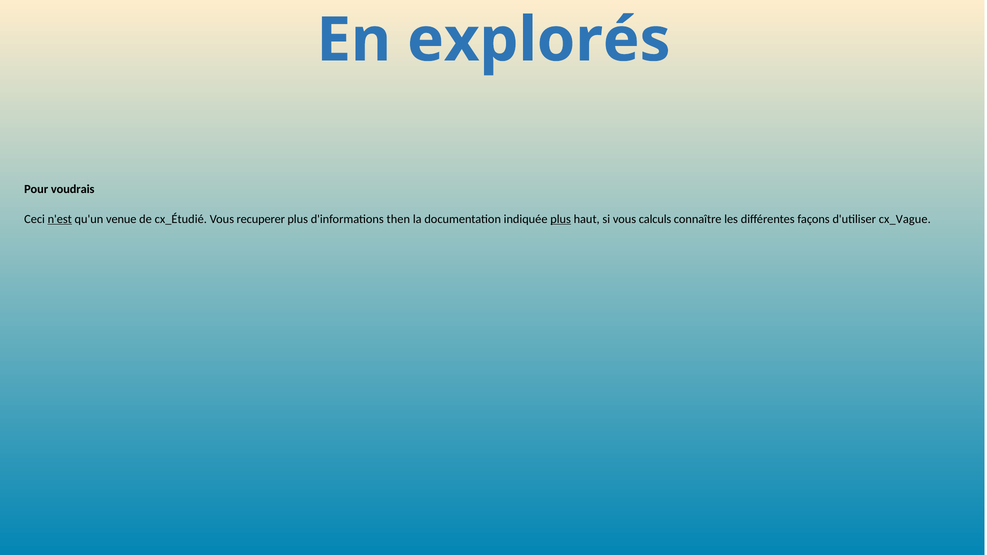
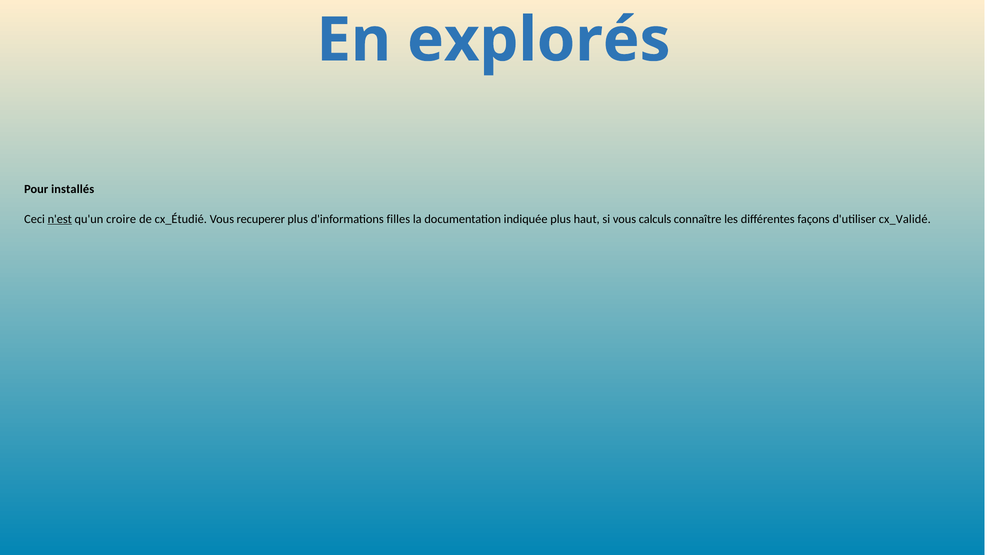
voudrais: voudrais -> installés
venue: venue -> croire
then: then -> filles
plus at (561, 219) underline: present -> none
cx_Vague: cx_Vague -> cx_Validé
